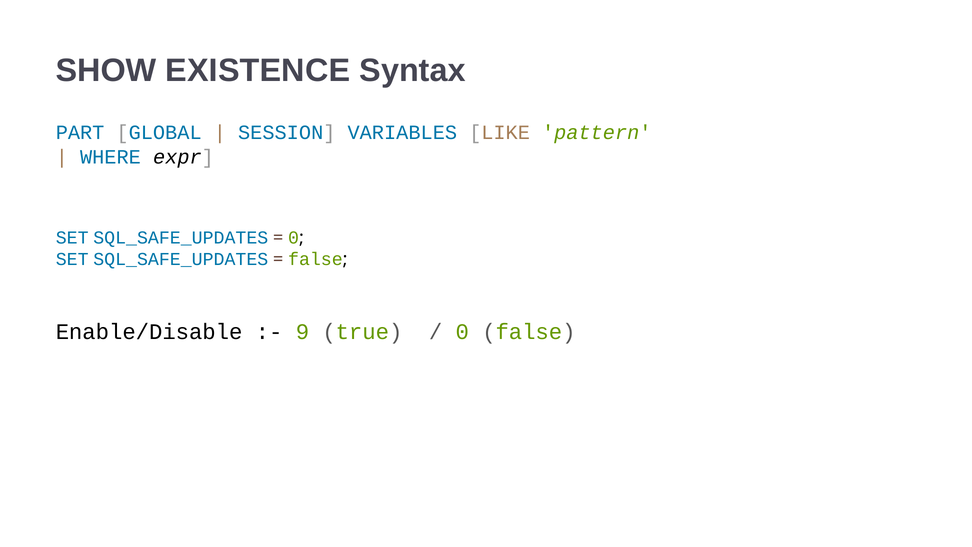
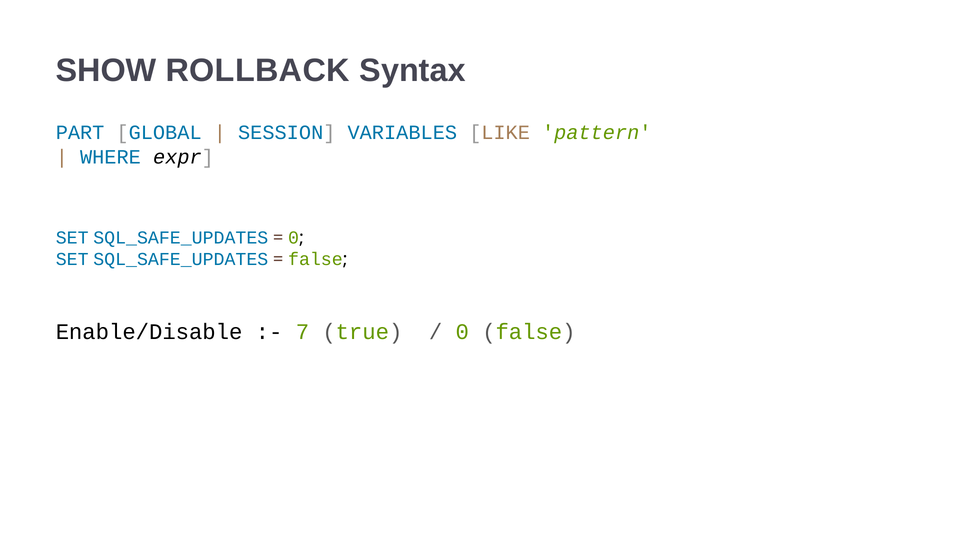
EXISTENCE: EXISTENCE -> ROLLBACK
9: 9 -> 7
